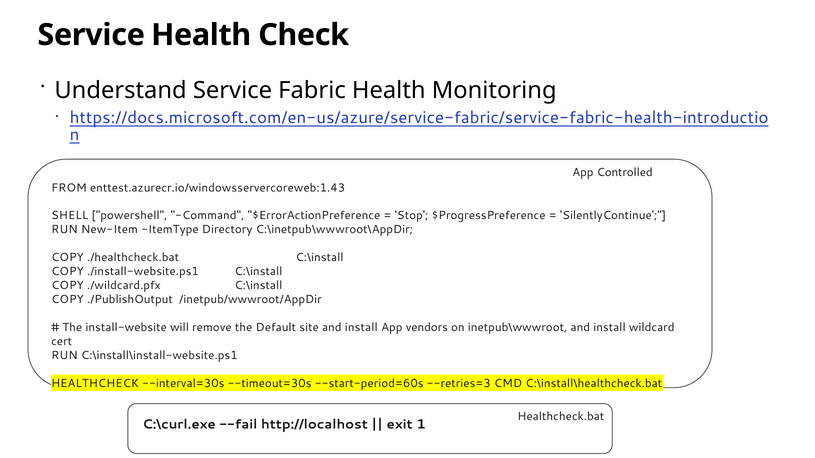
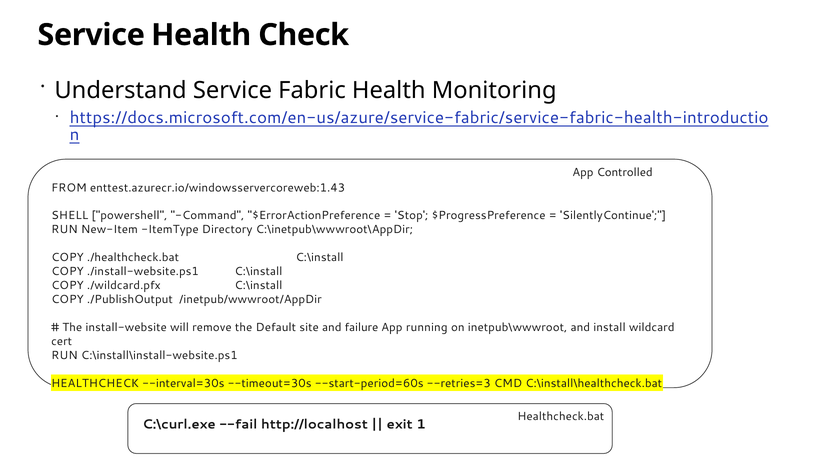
site and install: install -> failure
vendors: vendors -> running
